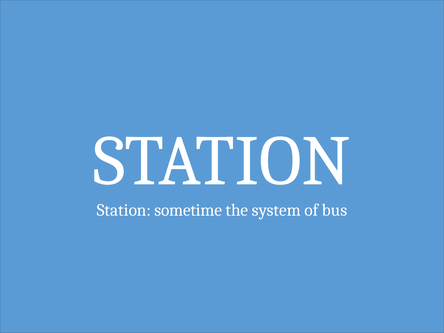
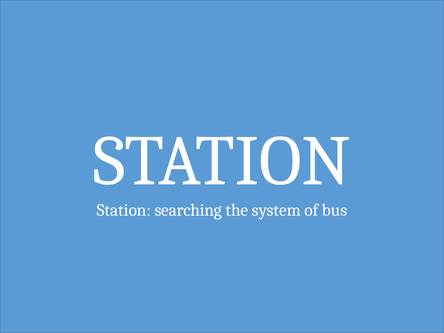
sometime: sometime -> searching
